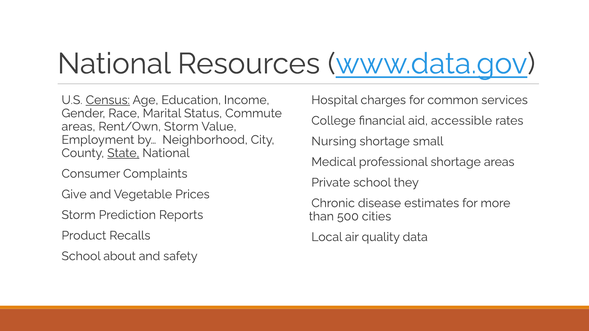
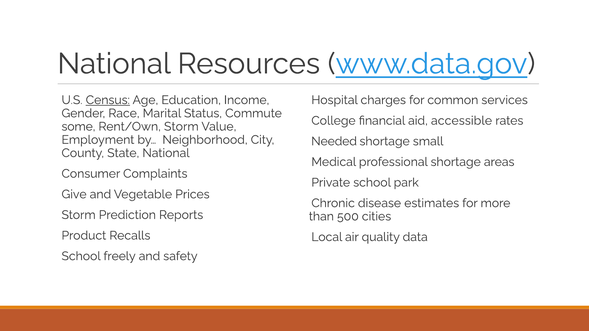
areas at (78, 127): areas -> some
Nursing: Nursing -> Needed
State underline: present -> none
they: they -> park
about: about -> freely
